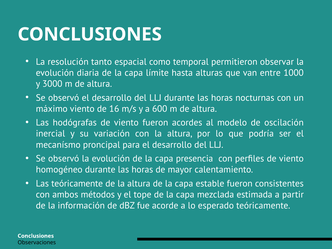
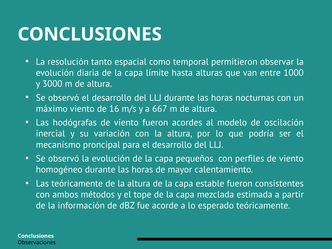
600: 600 -> 667
presencia: presencia -> pequeños
